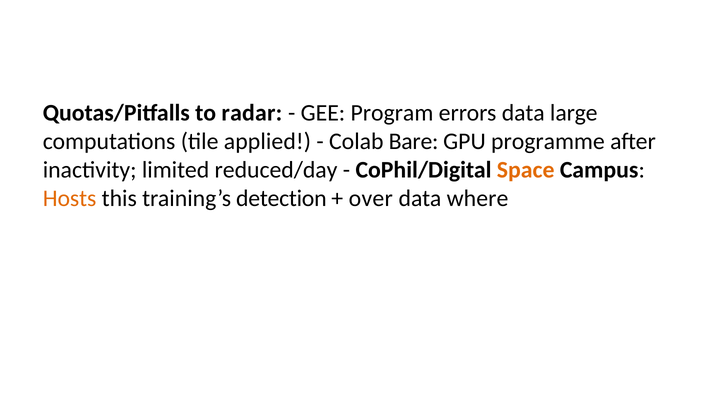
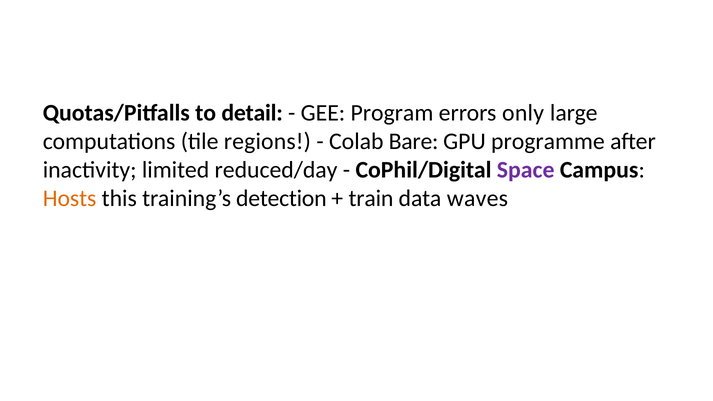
radar: radar -> detail
errors data: data -> only
applied: applied -> regions
Space colour: orange -> purple
over: over -> train
where: where -> waves
